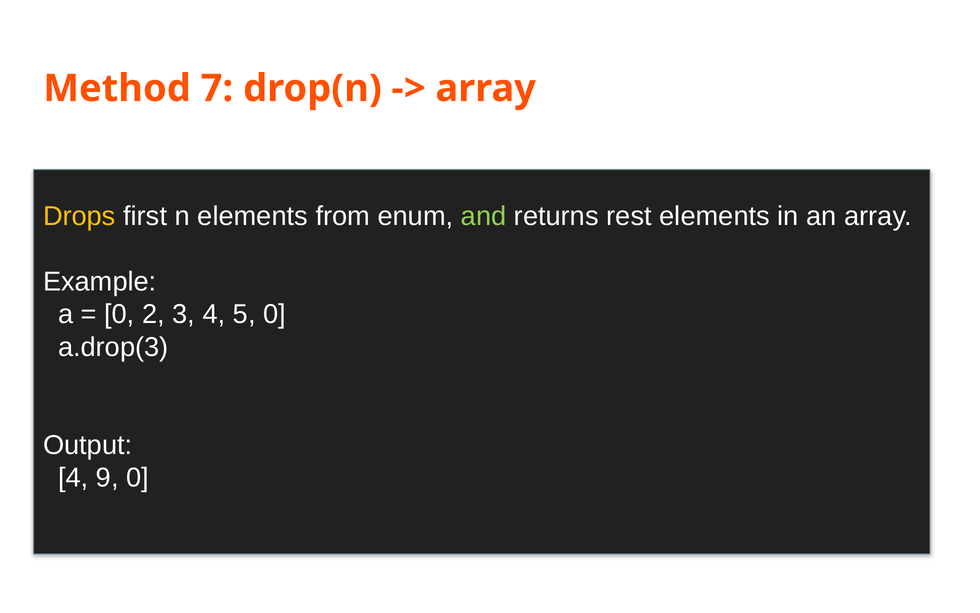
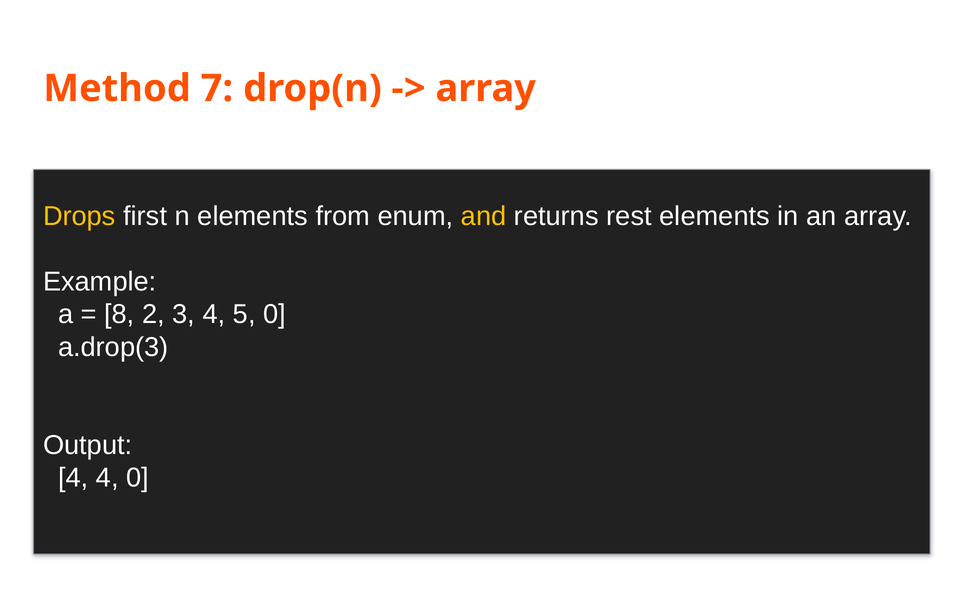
and colour: light green -> yellow
0 at (119, 314): 0 -> 8
4 9: 9 -> 4
